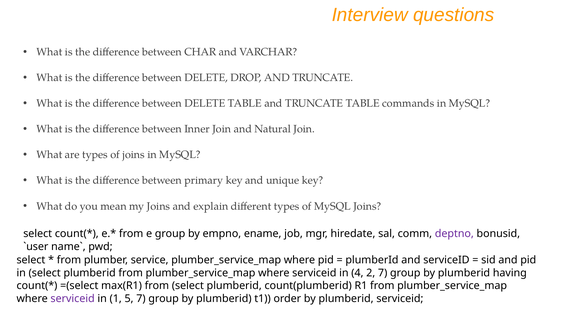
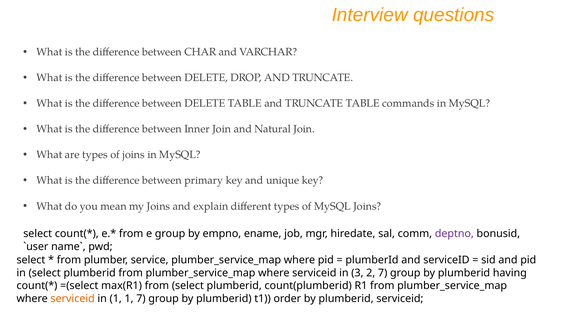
4: 4 -> 3
serviceid at (73, 298) colour: purple -> orange
1 5: 5 -> 1
